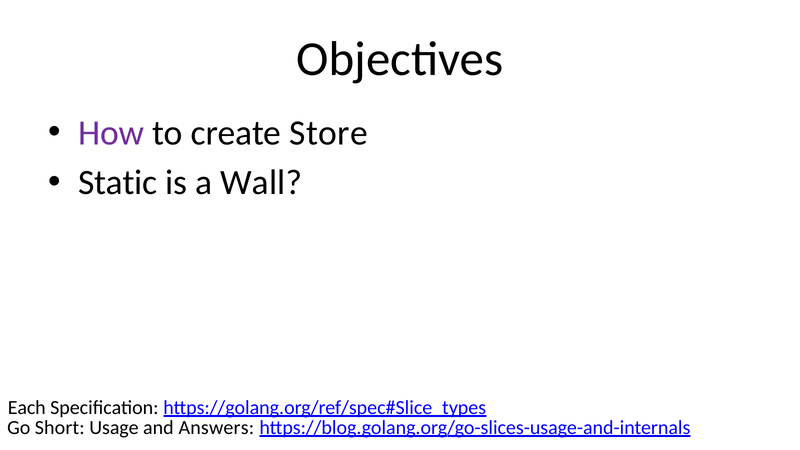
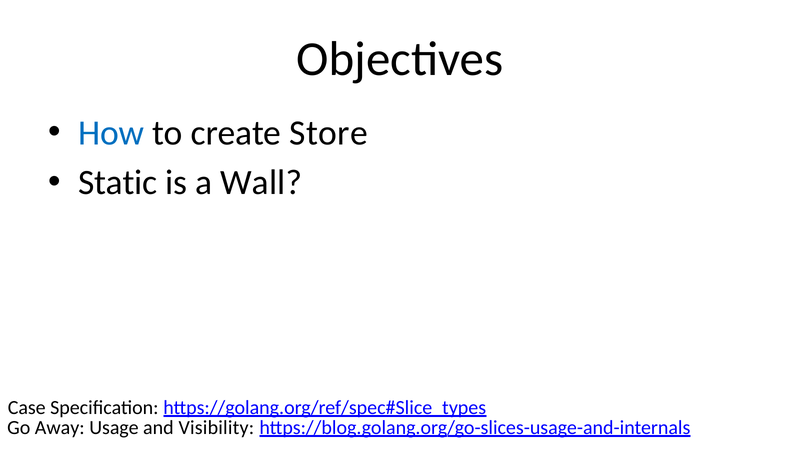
How colour: purple -> blue
Each: Each -> Case
Short: Short -> Away
Answers: Answers -> Visibility
